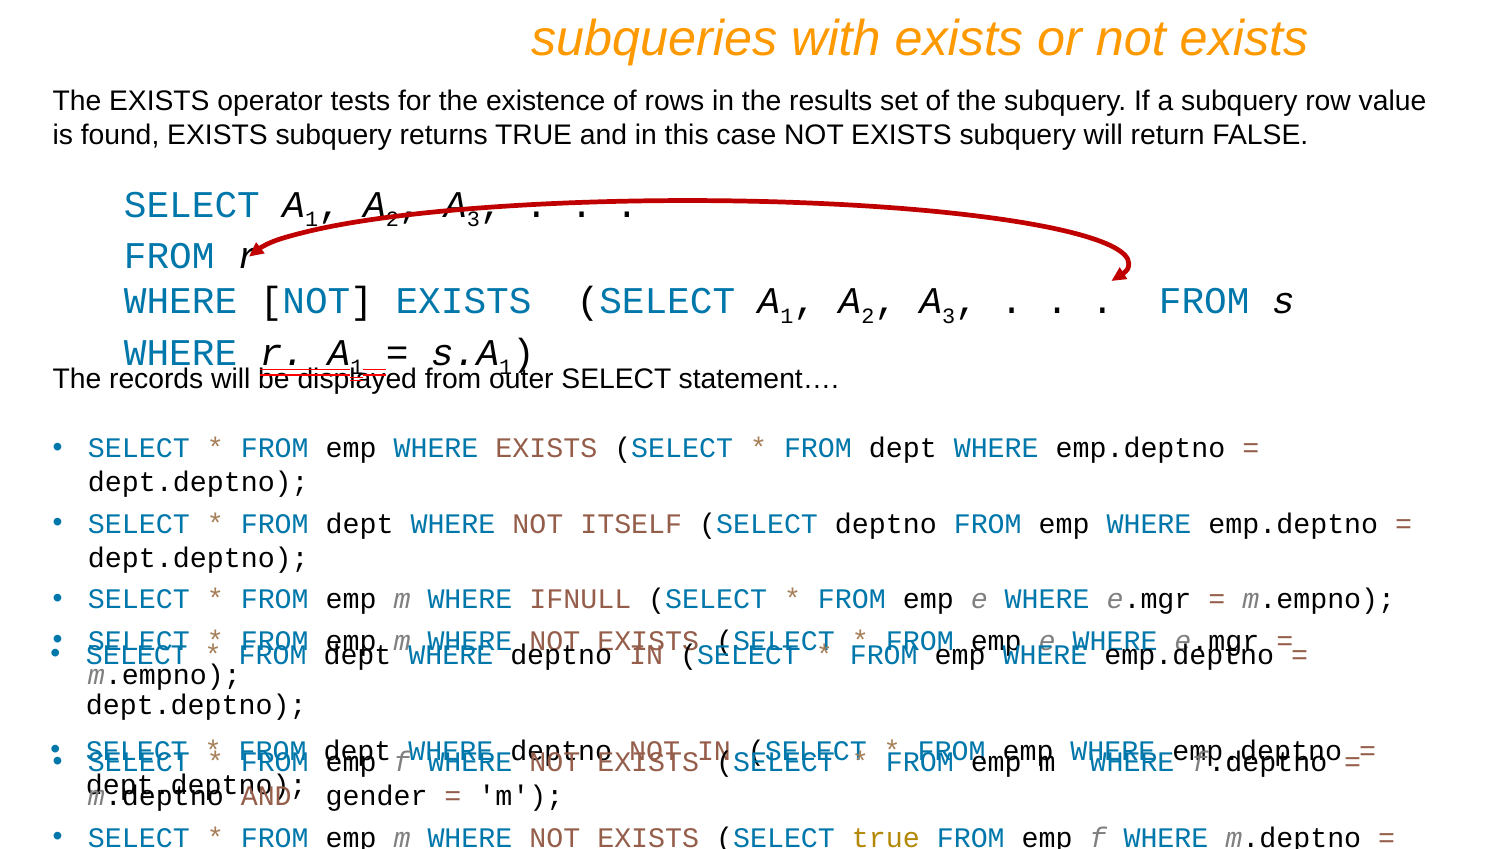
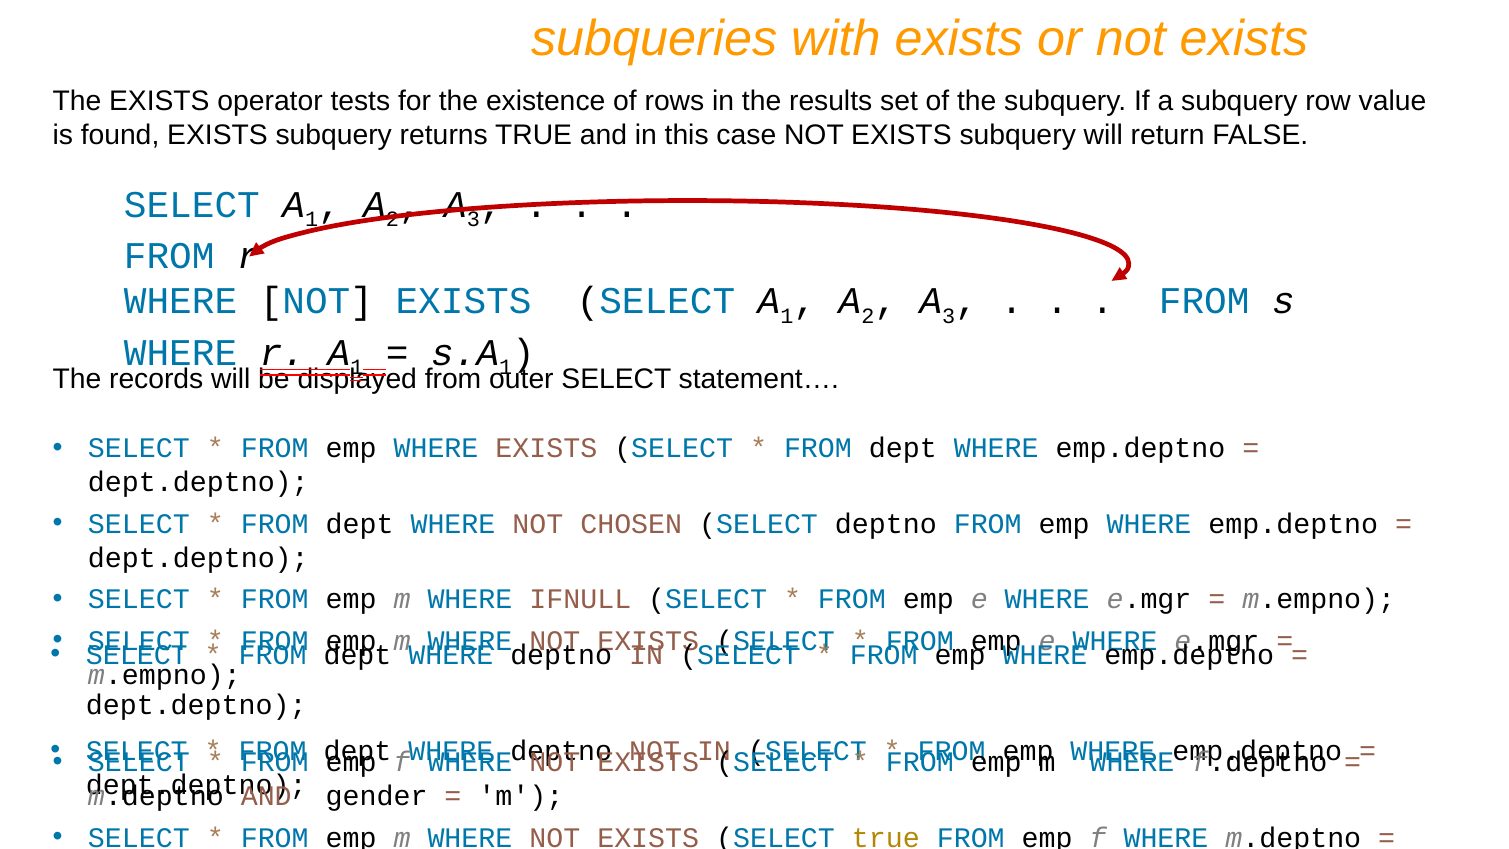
ITSELF: ITSELF -> CHOSEN
